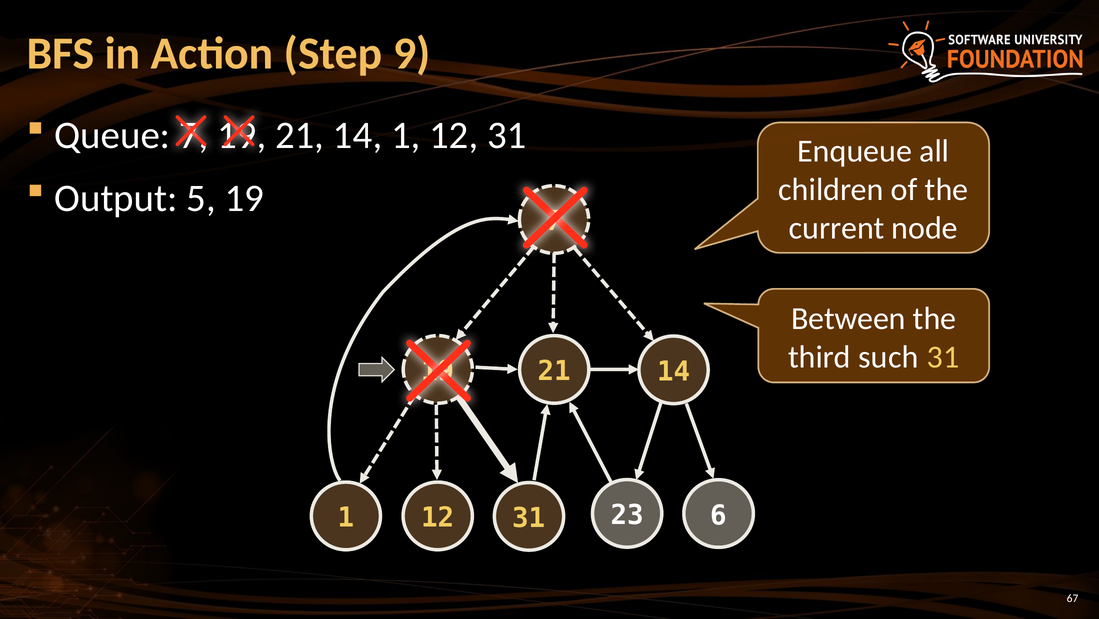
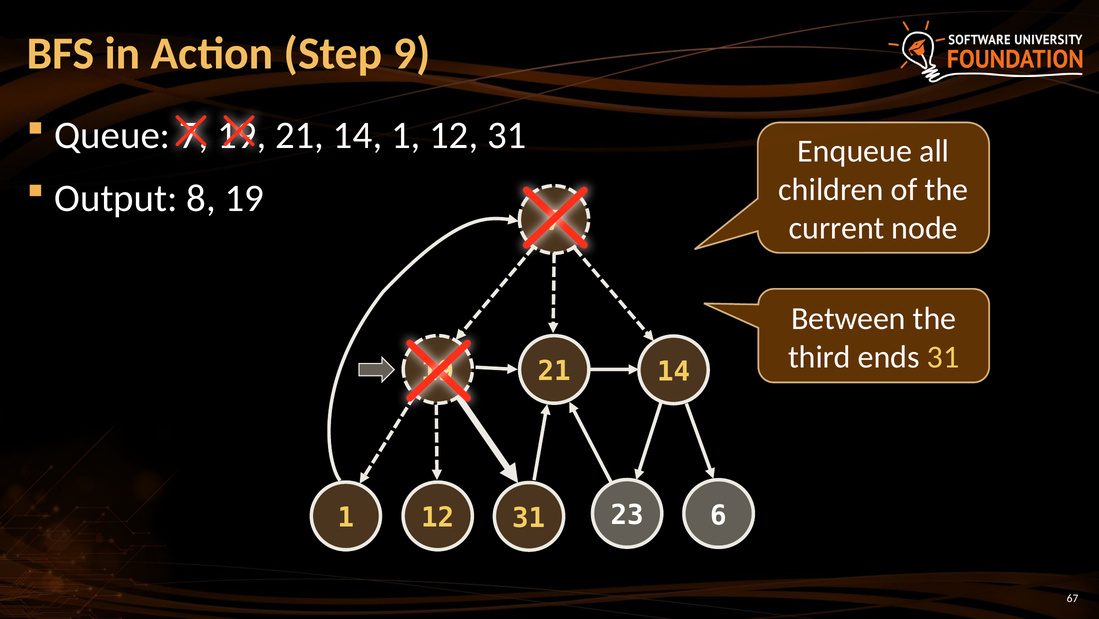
5: 5 -> 8
such: such -> ends
